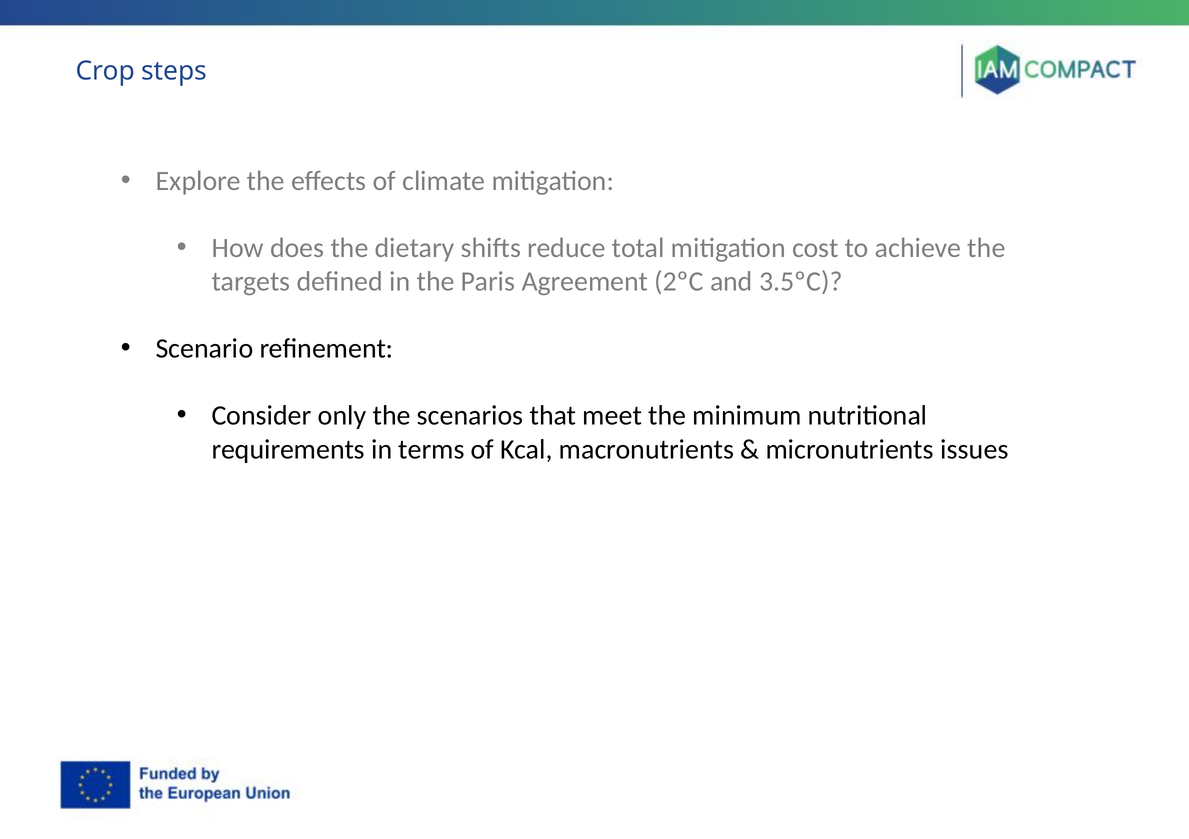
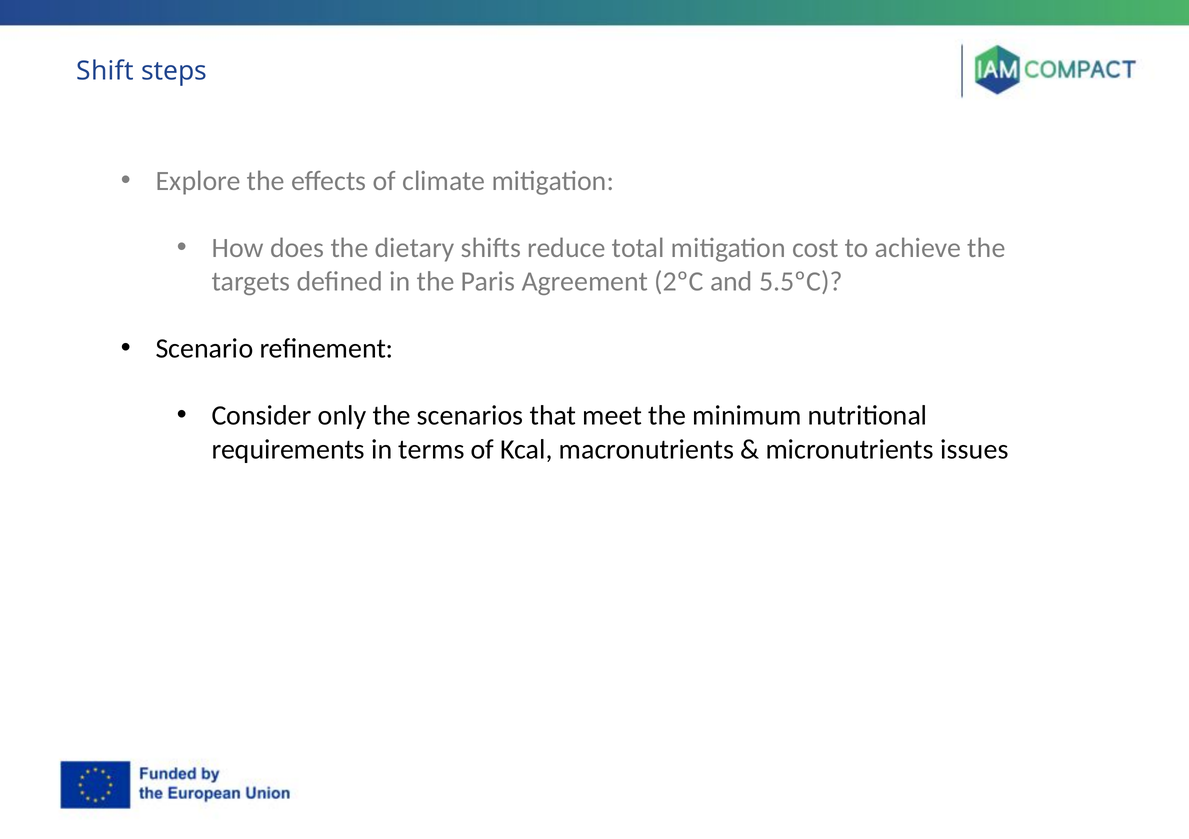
Crop: Crop -> Shift
3.5ºC: 3.5ºC -> 5.5ºC
